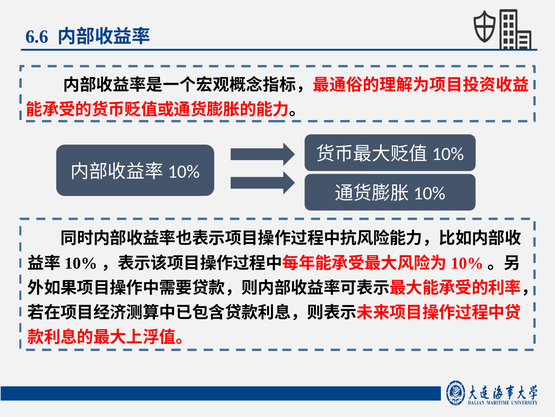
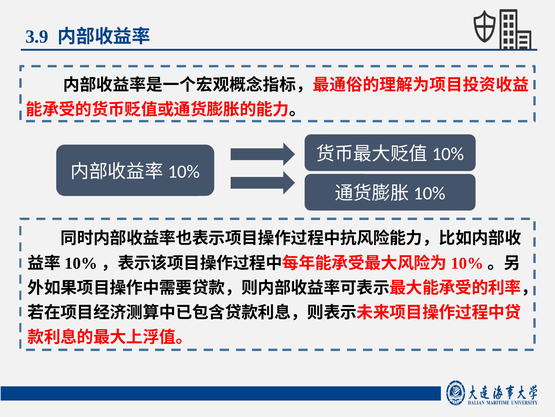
6.6: 6.6 -> 3.9
